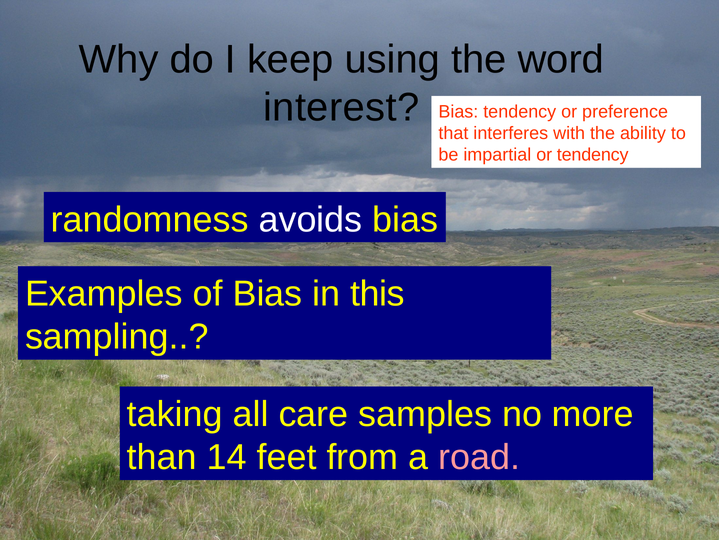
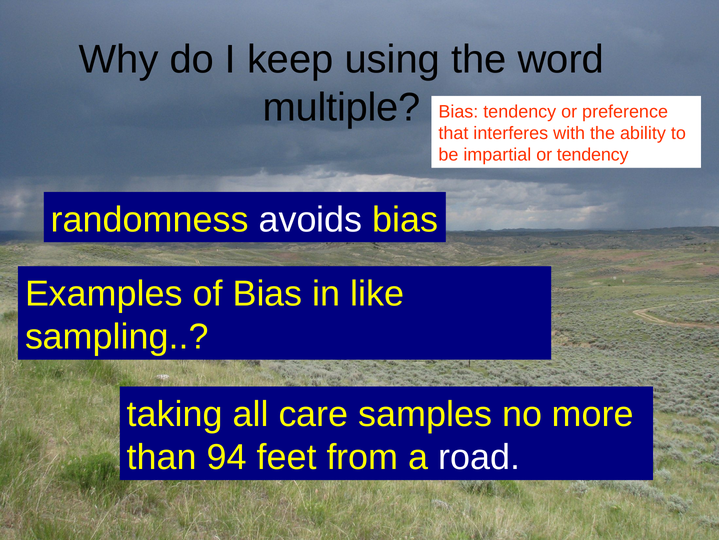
interest: interest -> multiple
this: this -> like
14: 14 -> 94
road colour: pink -> white
